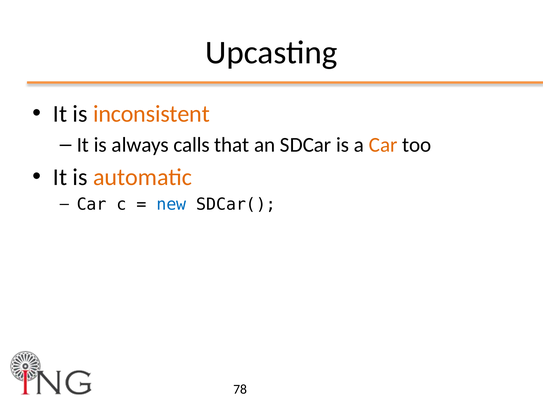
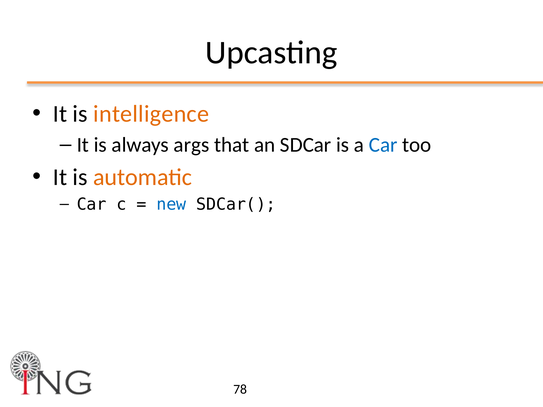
inconsistent: inconsistent -> intelligence
calls: calls -> args
Car at (383, 145) colour: orange -> blue
